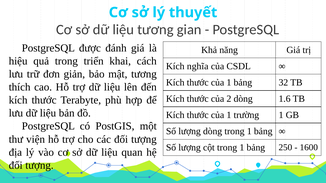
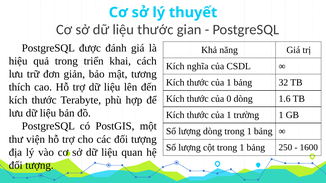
liệu tương: tương -> thước
2: 2 -> 0
